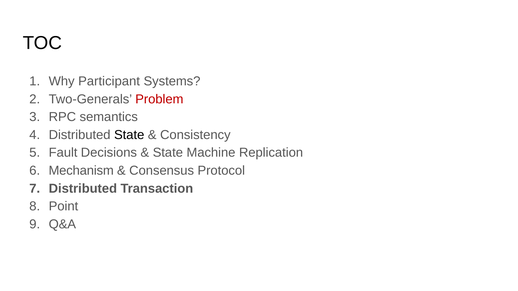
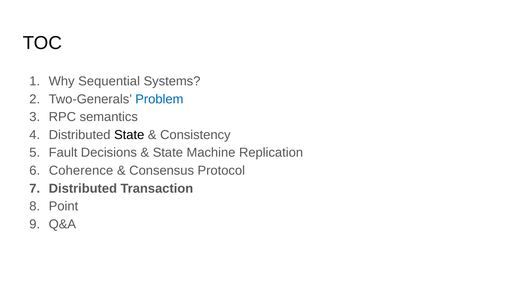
Participant: Participant -> Sequential
Problem colour: red -> blue
Mechanism: Mechanism -> Coherence
